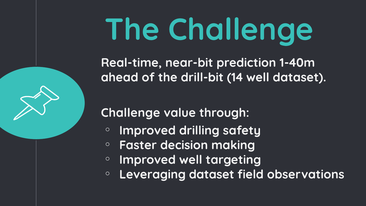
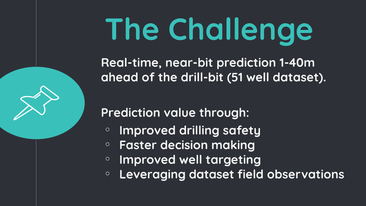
14: 14 -> 51
Challenge at (131, 113): Challenge -> Prediction
